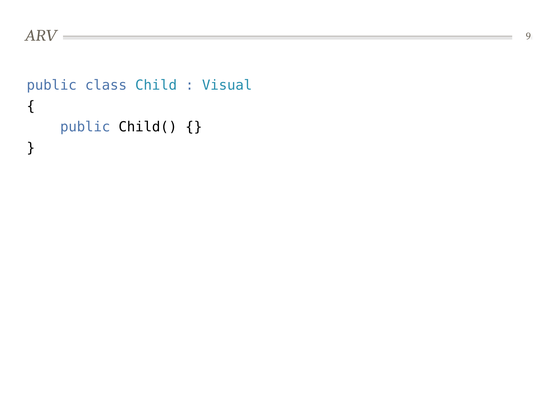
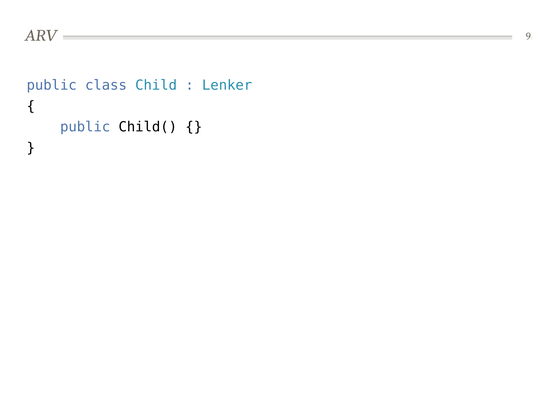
Visual: Visual -> Lenker
